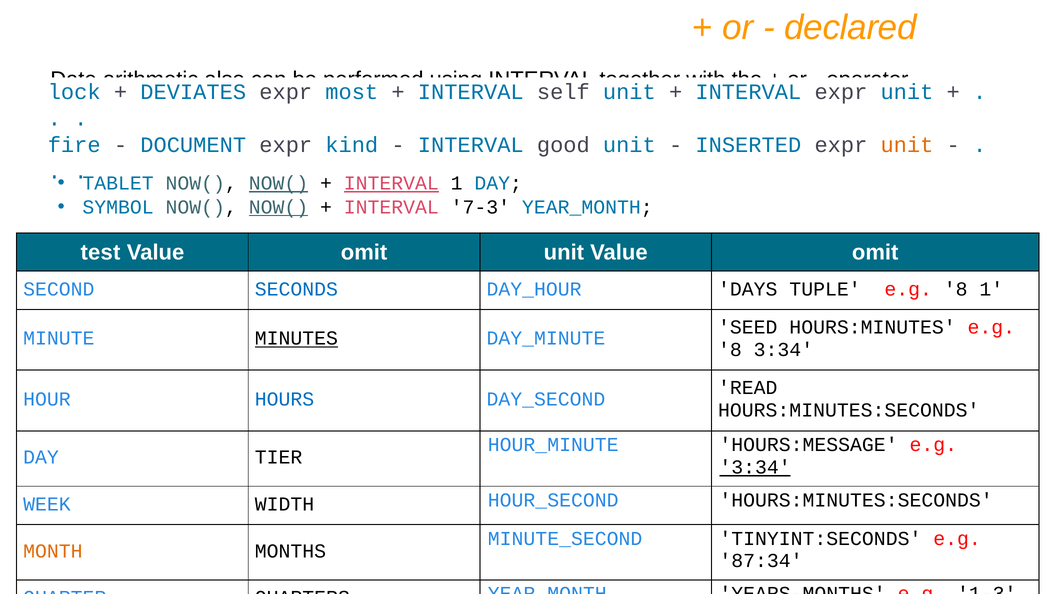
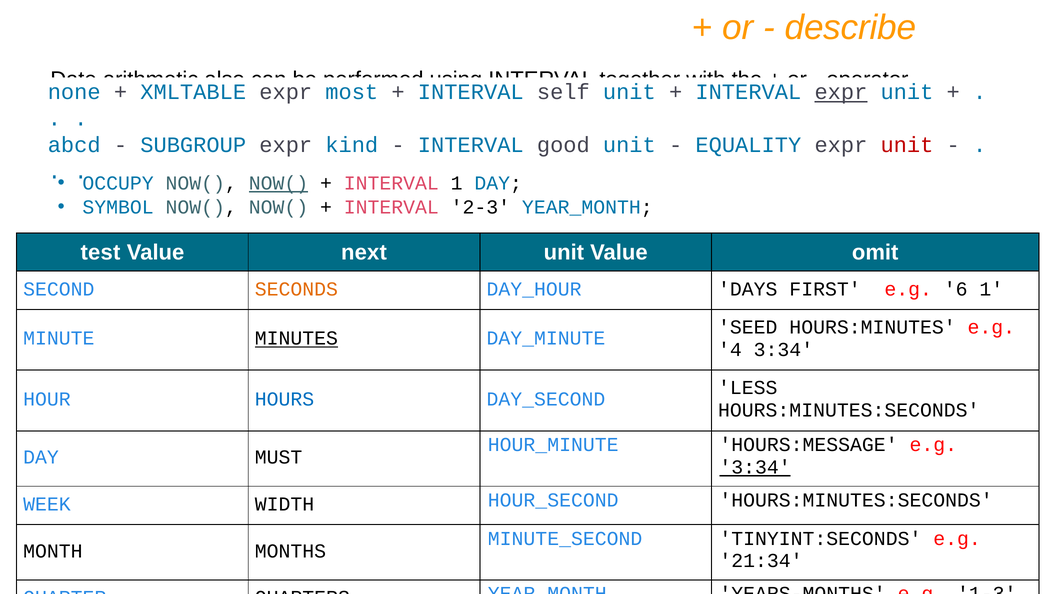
declared: declared -> describe
lock: lock -> none
DEVIATES: DEVIATES -> XMLTABLE
expr at (841, 92) underline: none -> present
fire: fire -> abcd
DOCUMENT: DOCUMENT -> SUBGROUP
INSERTED: INSERTED -> EQUALITY
unit at (907, 145) colour: orange -> red
TABLET: TABLET -> OCCUPY
INTERVAL at (391, 183) underline: present -> none
NOW( at (278, 207) underline: present -> none
7-3: 7-3 -> 2-3
omit at (364, 252): omit -> next
SECONDS colour: blue -> orange
TUPLE: TUPLE -> FIRST
8 at (956, 289): 8 -> 6
8 at (730, 350): 8 -> 4
READ: READ -> LESS
TIER: TIER -> MUST
MONTH colour: orange -> black
87:34: 87:34 -> 21:34
